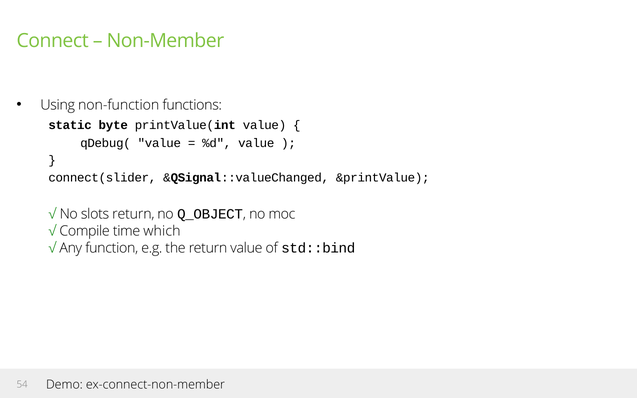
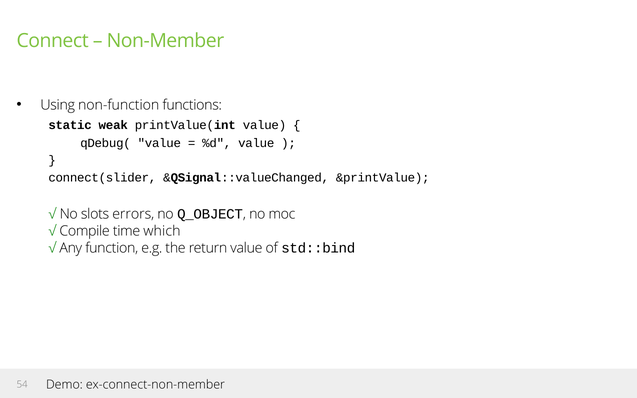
byte: byte -> weak
slots return: return -> errors
